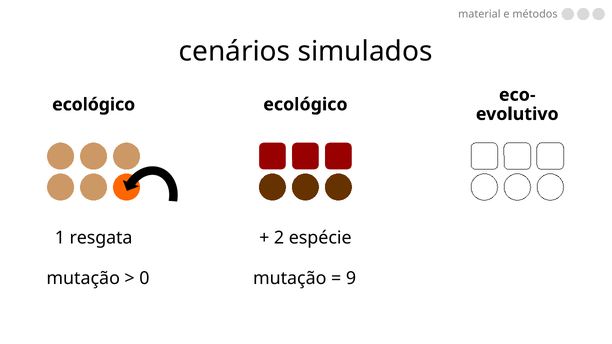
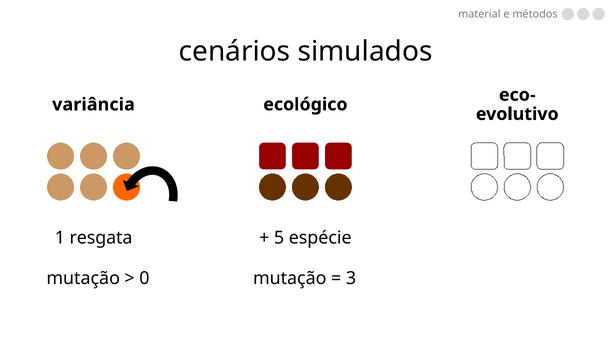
ecológico at (94, 105): ecológico -> variância
2: 2 -> 5
9: 9 -> 3
